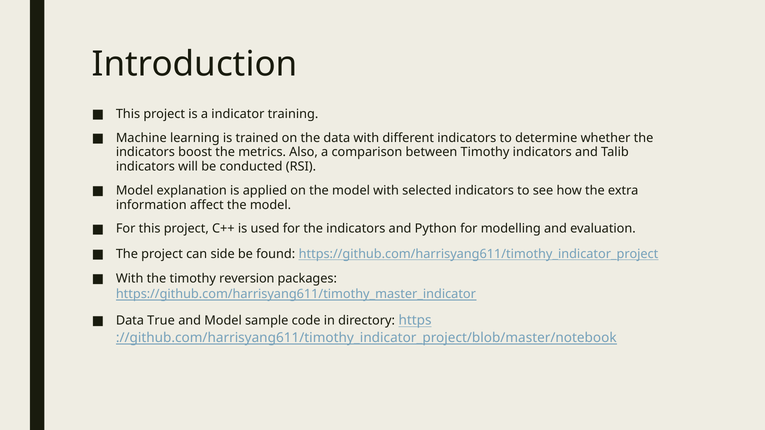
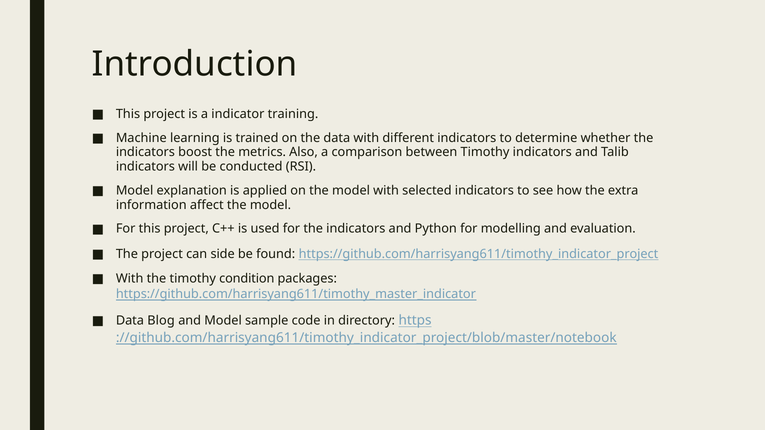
reversion: reversion -> condition
True: True -> Blog
